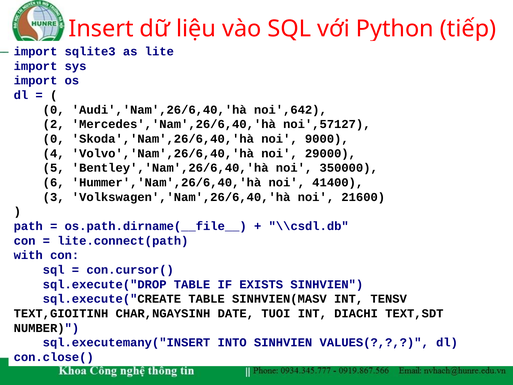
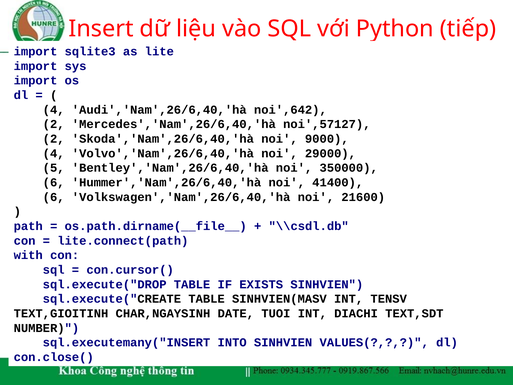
0 at (54, 110): 0 -> 4
0 at (54, 139): 0 -> 2
3 at (54, 197): 3 -> 6
